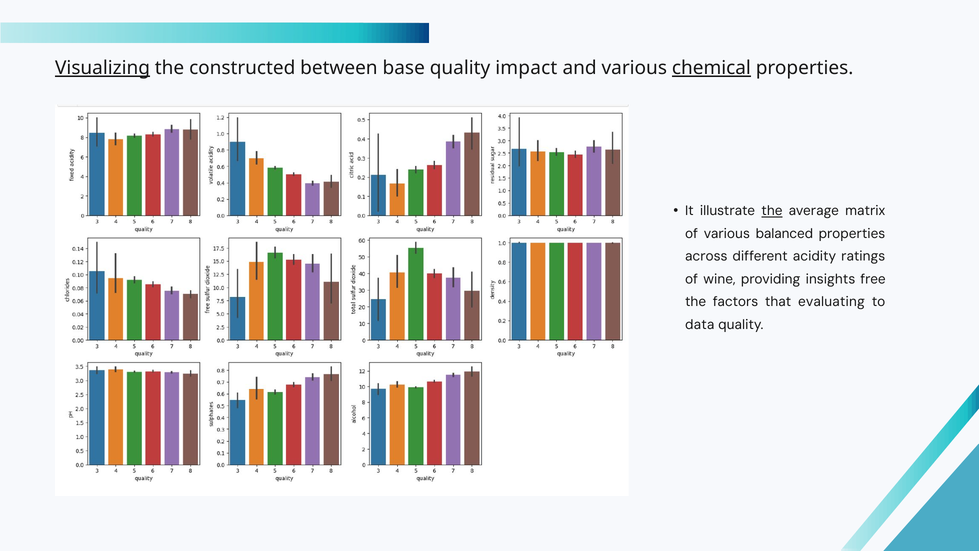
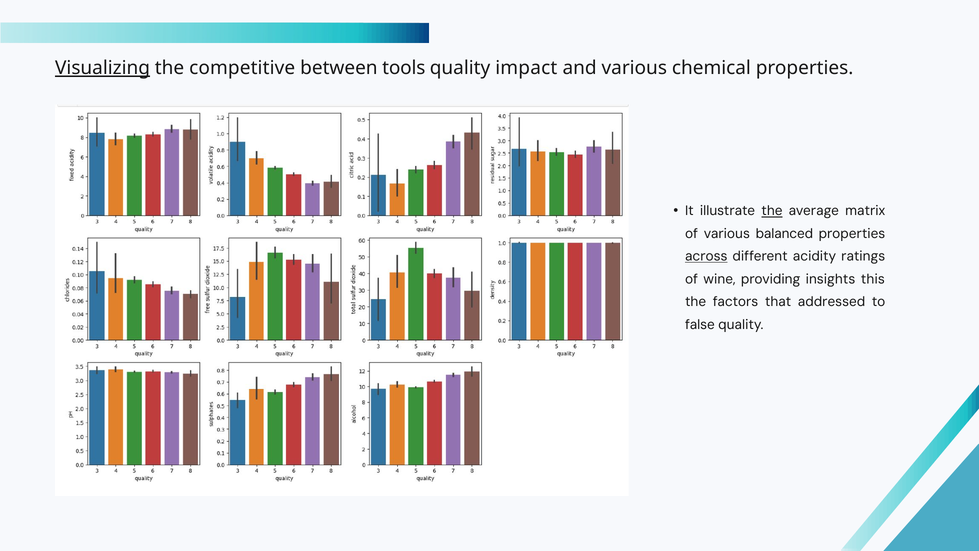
constructed: constructed -> competitive
base: base -> tools
chemical underline: present -> none
across underline: none -> present
free: free -> this
evaluating: evaluating -> addressed
data: data -> false
